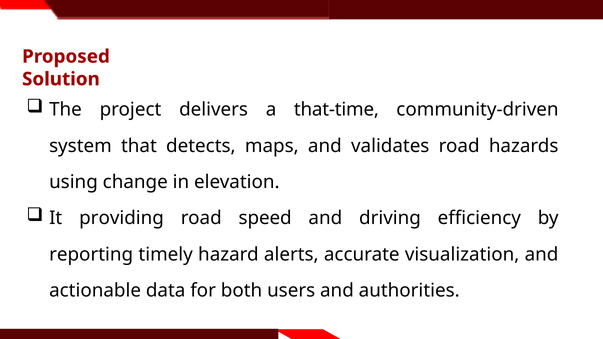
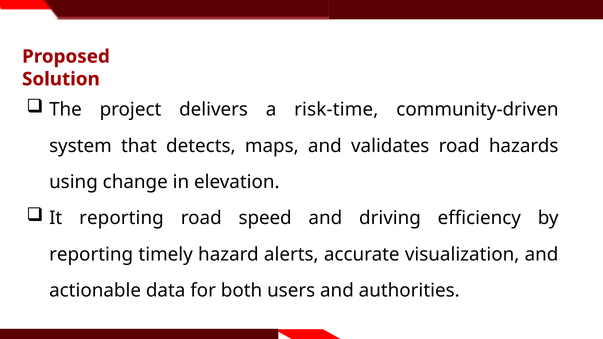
that-time: that-time -> risk-time
It providing: providing -> reporting
